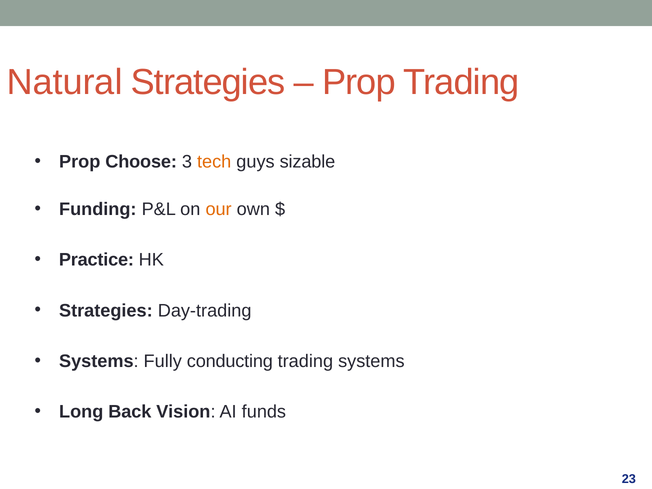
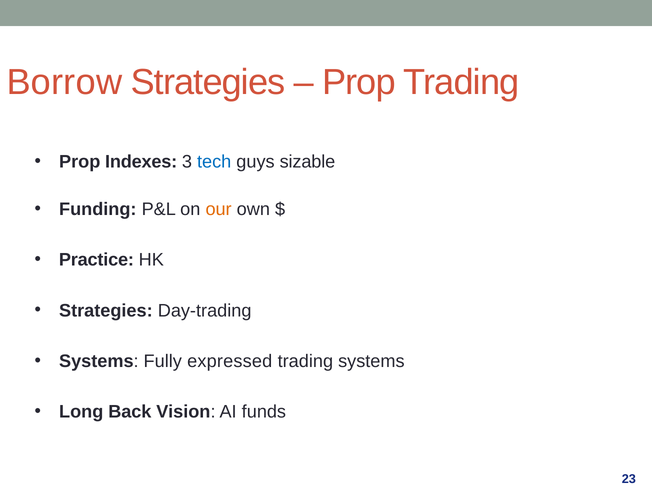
Natural: Natural -> Borrow
Choose: Choose -> Indexes
tech colour: orange -> blue
conducting: conducting -> expressed
